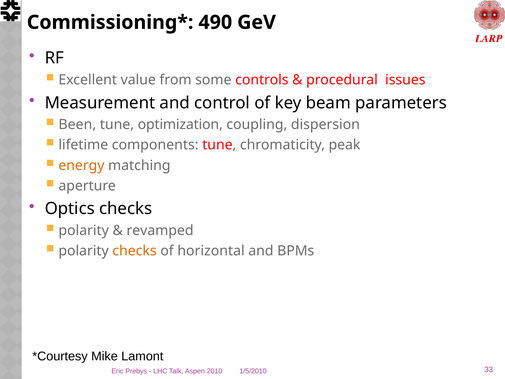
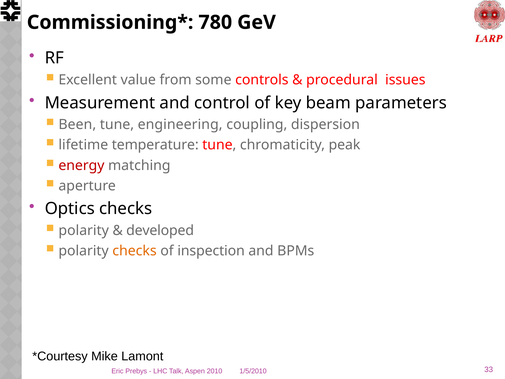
490: 490 -> 780
optimization: optimization -> engineering
components: components -> temperature
energy colour: orange -> red
revamped: revamped -> developed
horizontal: horizontal -> inspection
